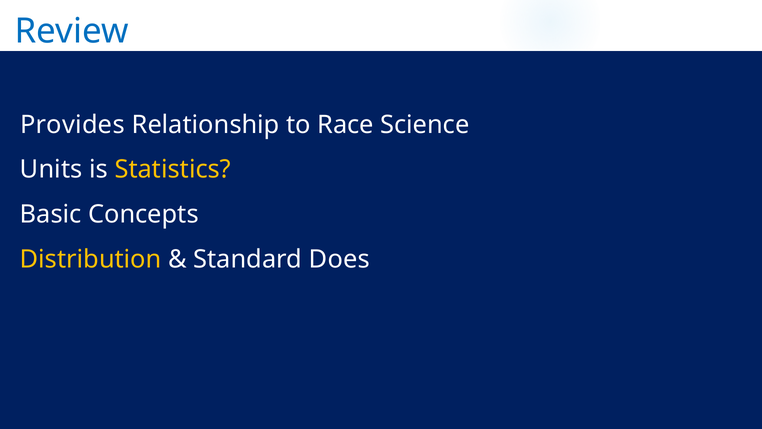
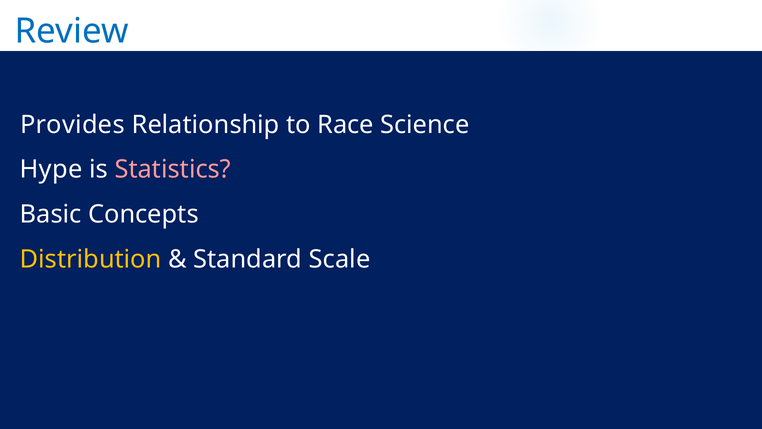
Units: Units -> Hype
Statistics colour: yellow -> pink
Does: Does -> Scale
